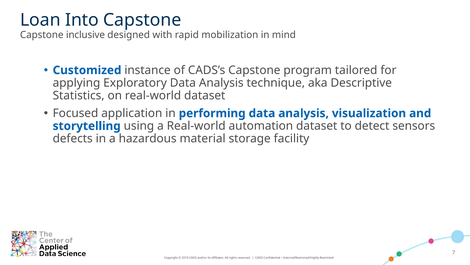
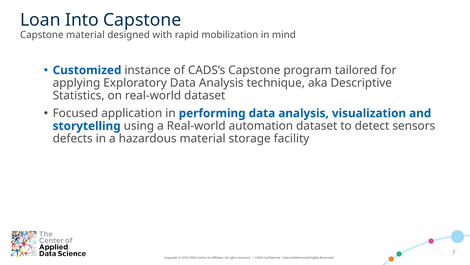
Capstone inclusive: inclusive -> material
